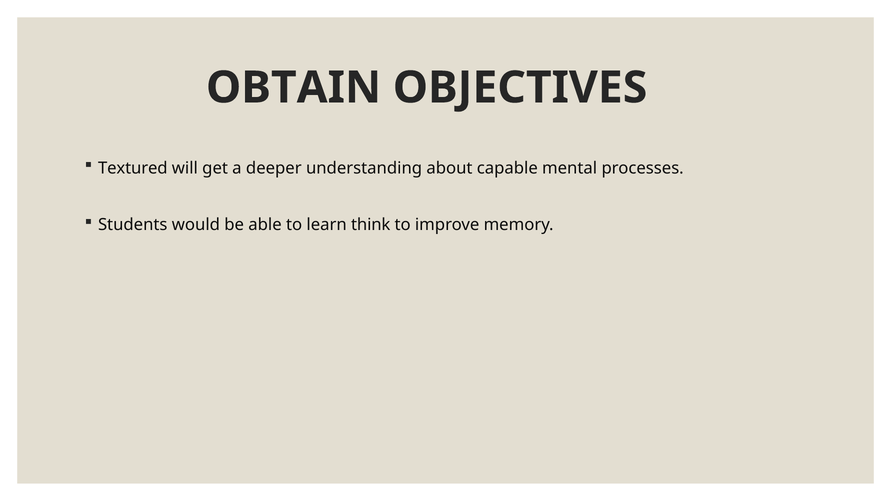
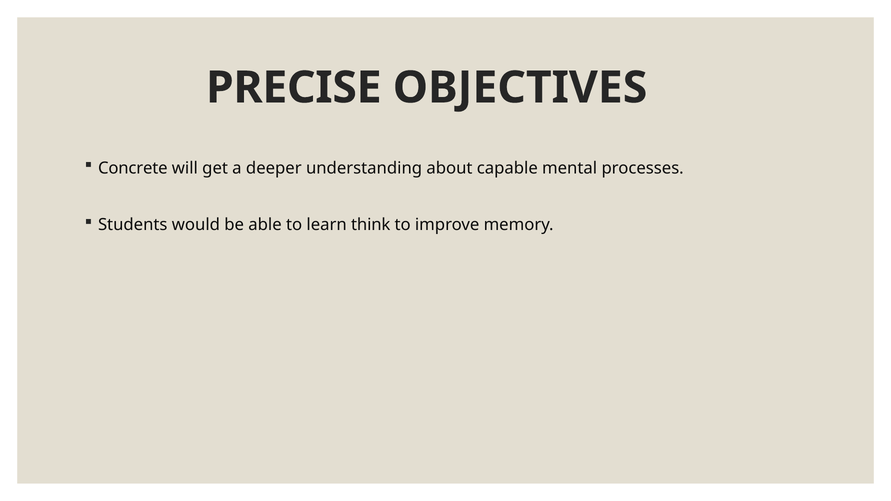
OBTAIN: OBTAIN -> PRECISE
Textured: Textured -> Concrete
